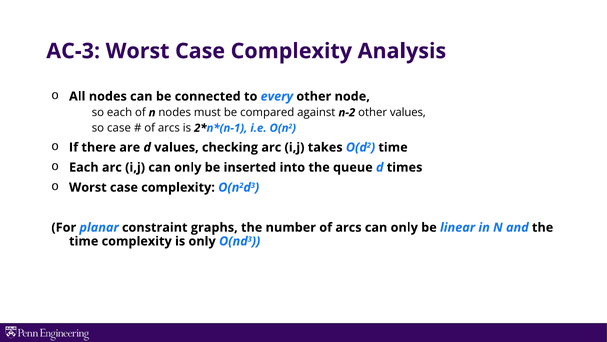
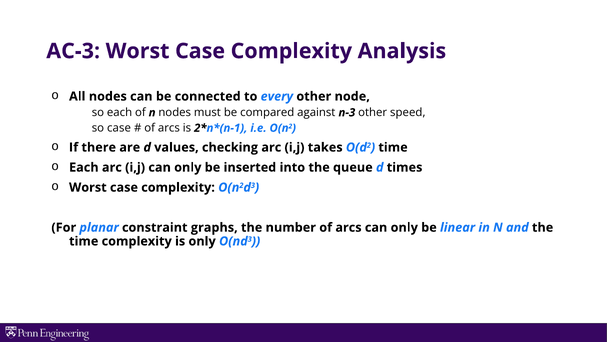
n-2: n-2 -> n-3
other values: values -> speed
